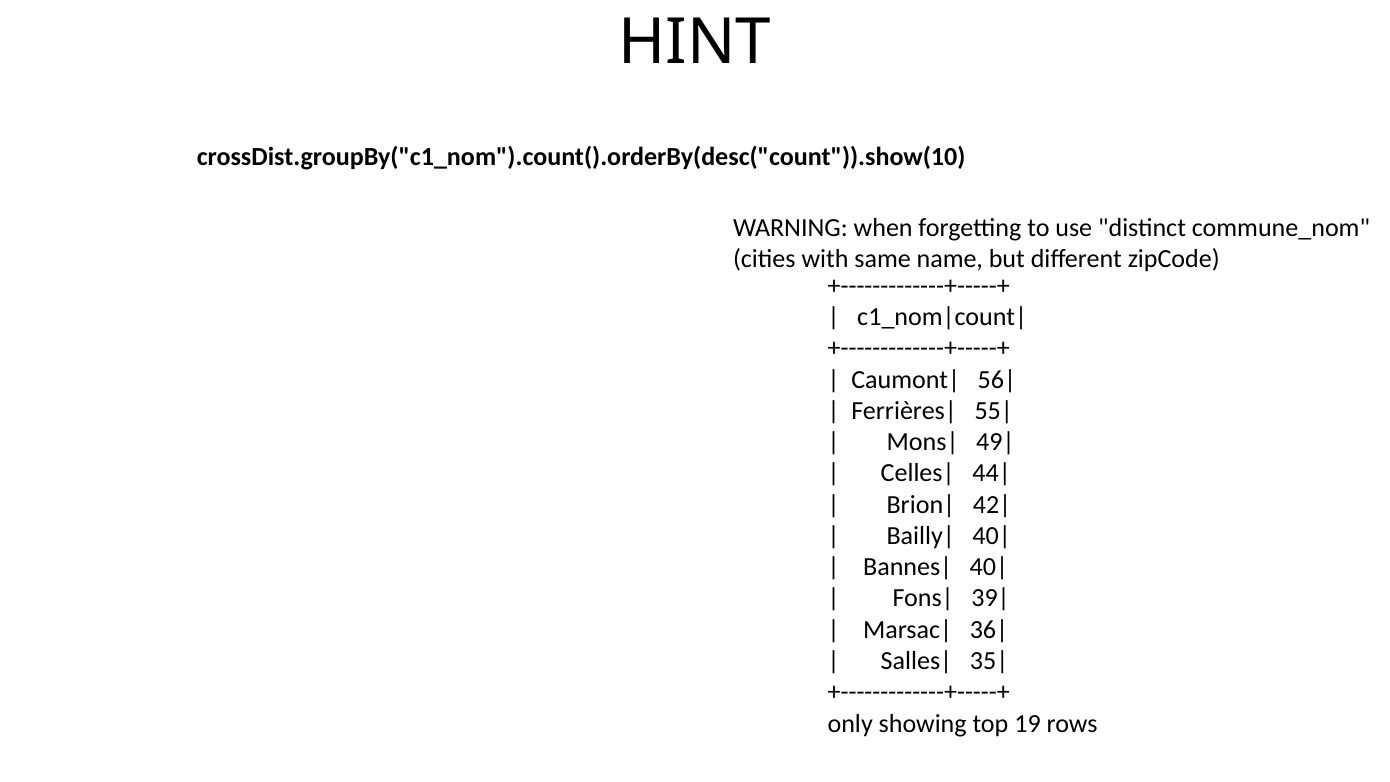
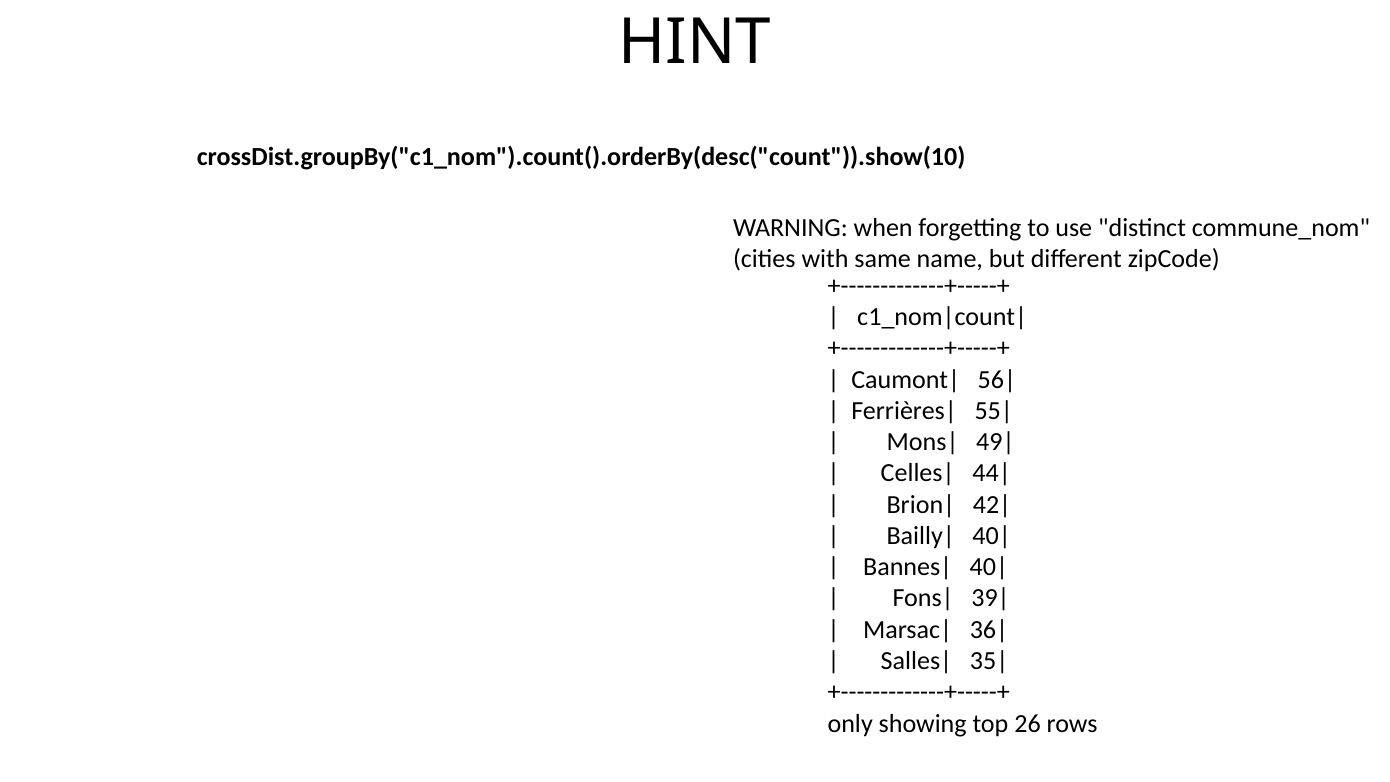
19: 19 -> 26
